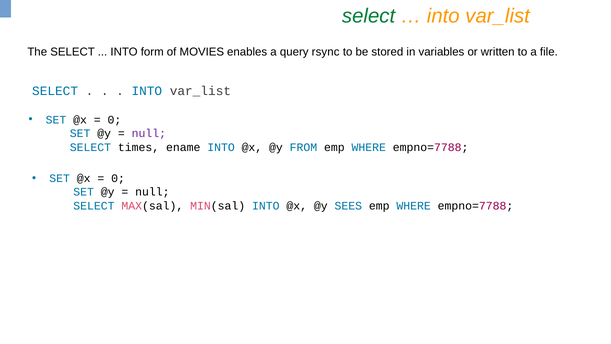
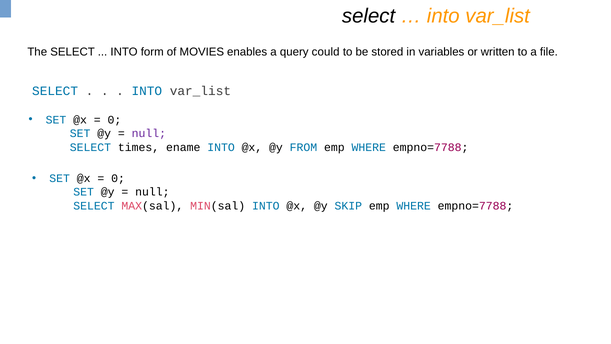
select at (369, 16) colour: green -> black
rsync: rsync -> could
SEES: SEES -> SKIP
